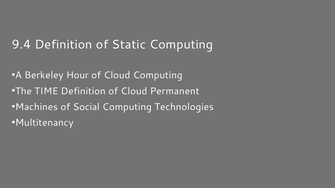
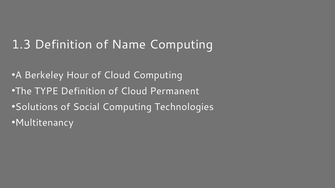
9.4: 9.4 -> 1.3
Static: Static -> Name
TIME: TIME -> TYPE
Machines: Machines -> Solutions
